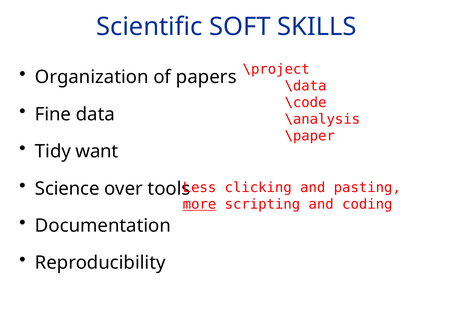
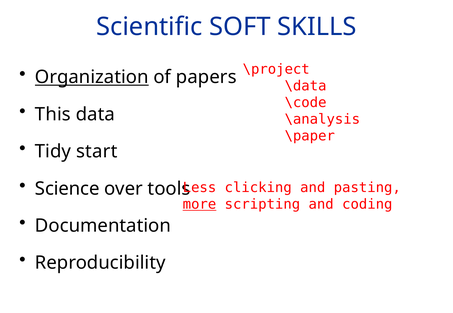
Organization underline: none -> present
Fine: Fine -> This
want: want -> start
